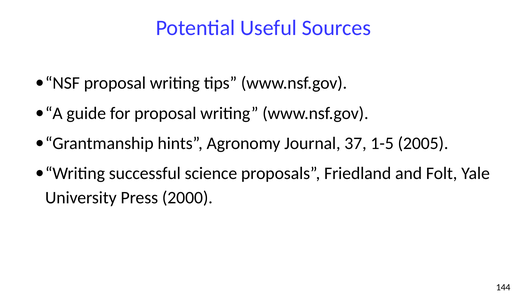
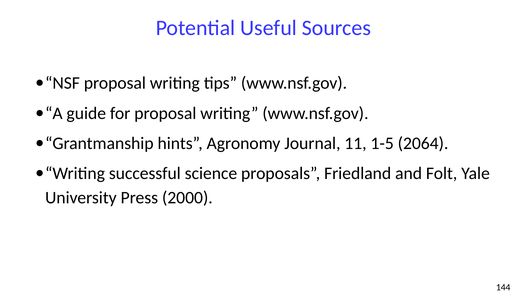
37: 37 -> 11
2005: 2005 -> 2064
